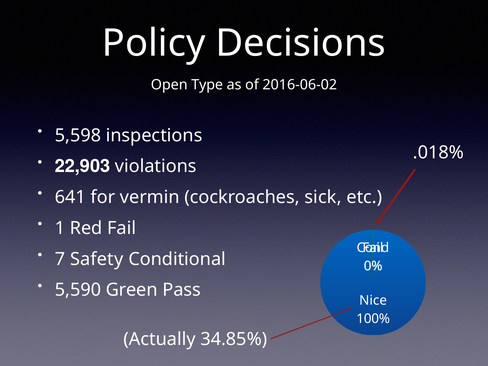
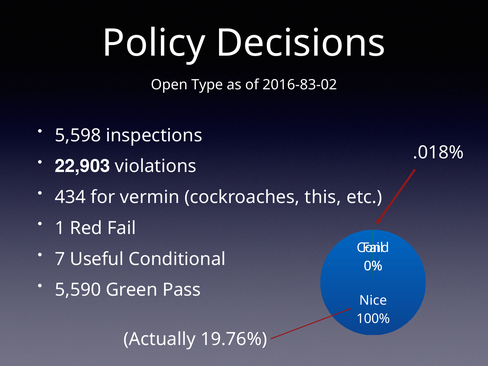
2016-06-02: 2016-06-02 -> 2016-83-02
641: 641 -> 434
sick: sick -> this
Safety: Safety -> Useful
34.85%: 34.85% -> 19.76%
